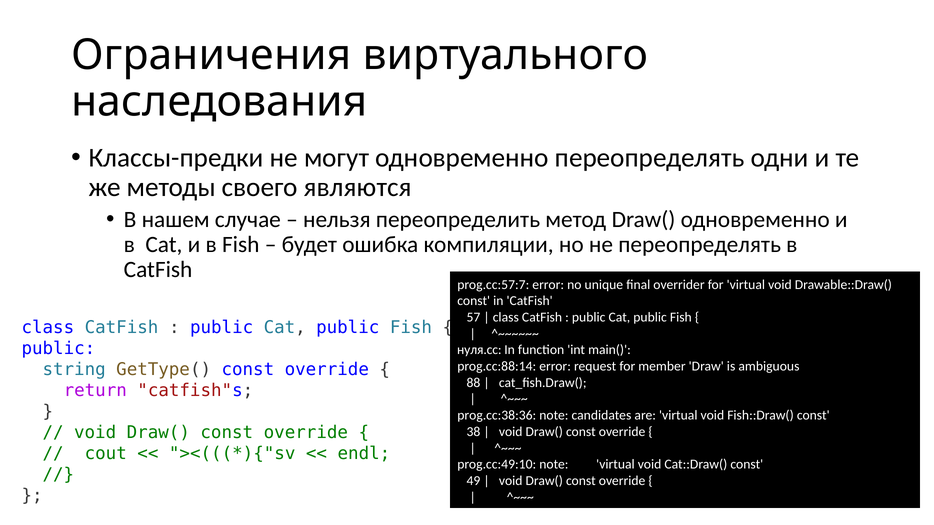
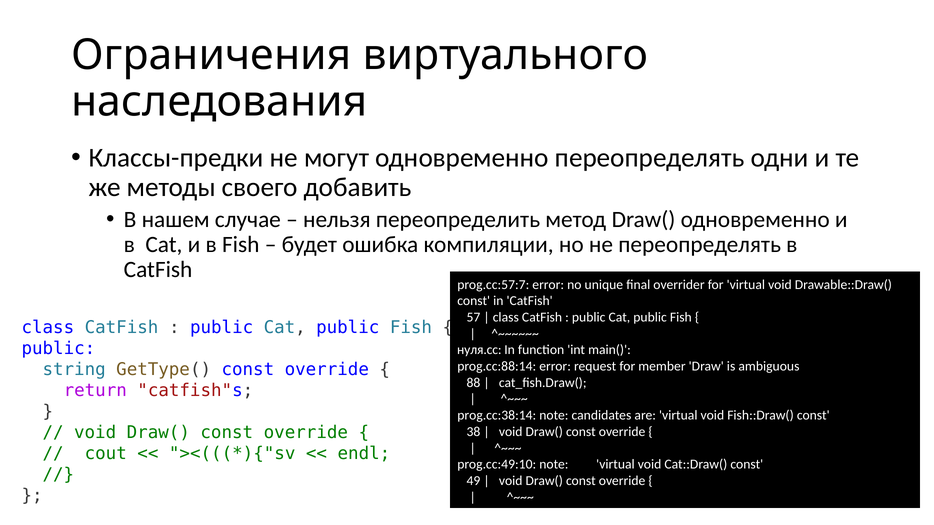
являются: являются -> добавить
prog.cc:38:36: prog.cc:38:36 -> prog.cc:38:14
